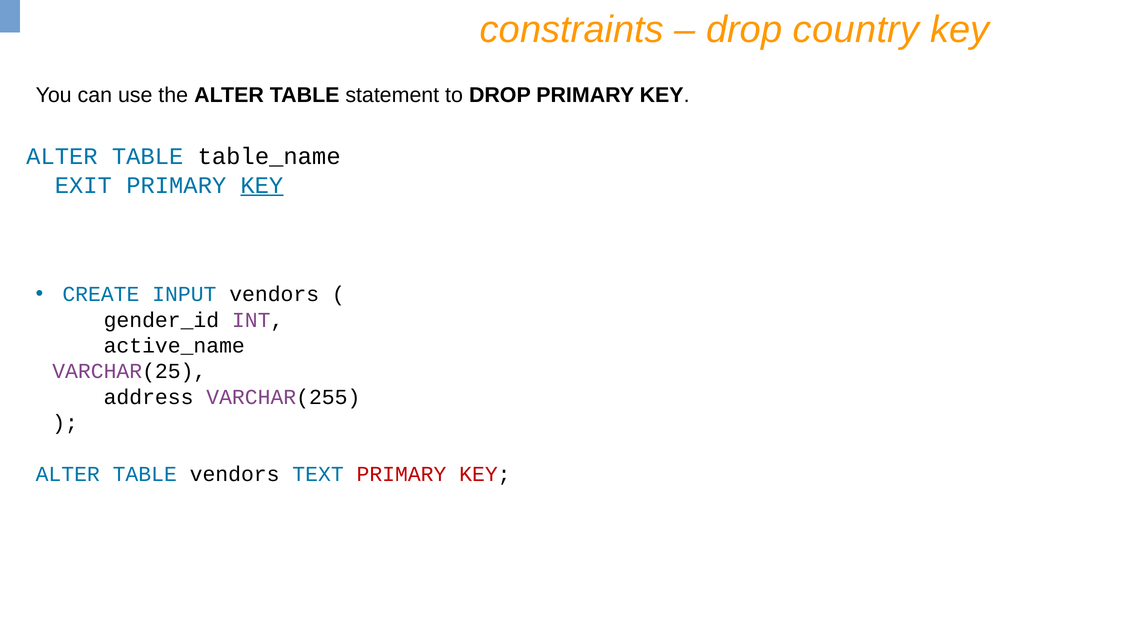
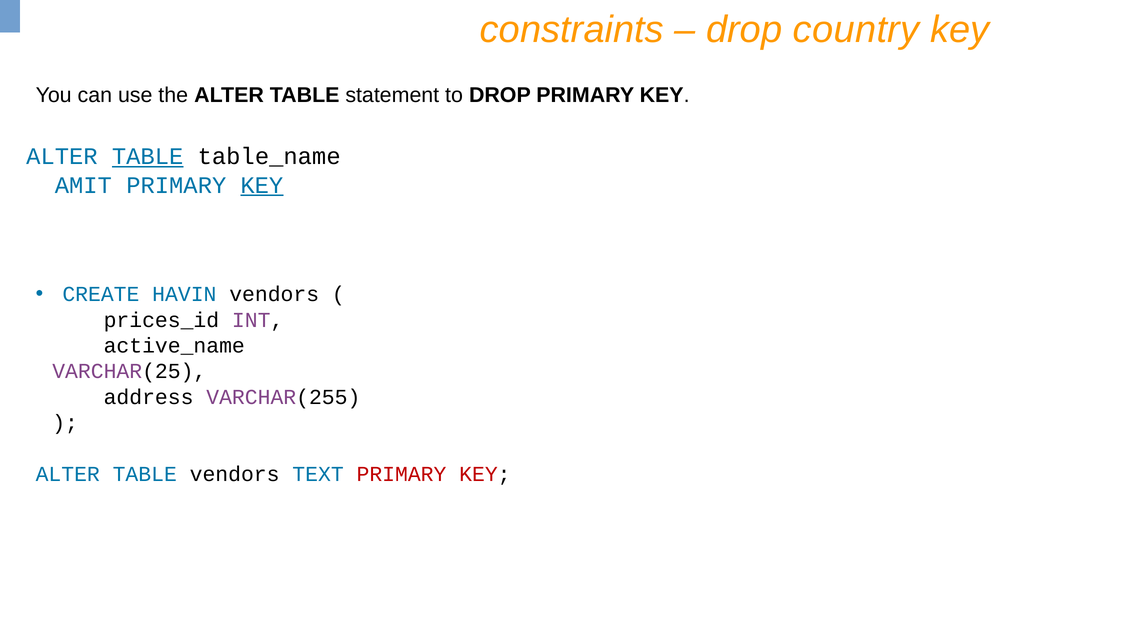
TABLE at (148, 157) underline: none -> present
EXIT: EXIT -> AMIT
INPUT: INPUT -> HAVIN
gender_id: gender_id -> prices_id
